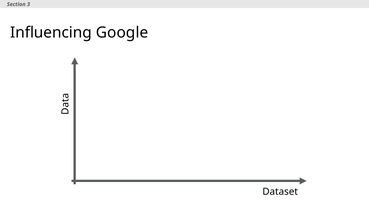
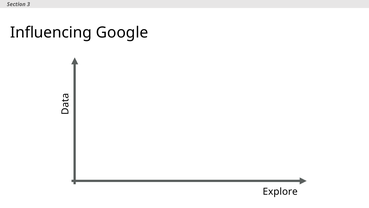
Dataset: Dataset -> Explore
